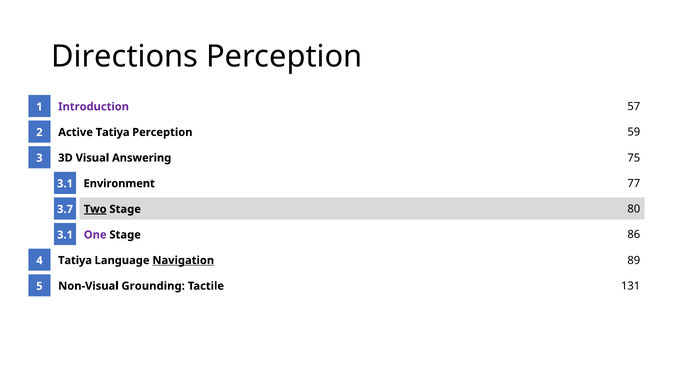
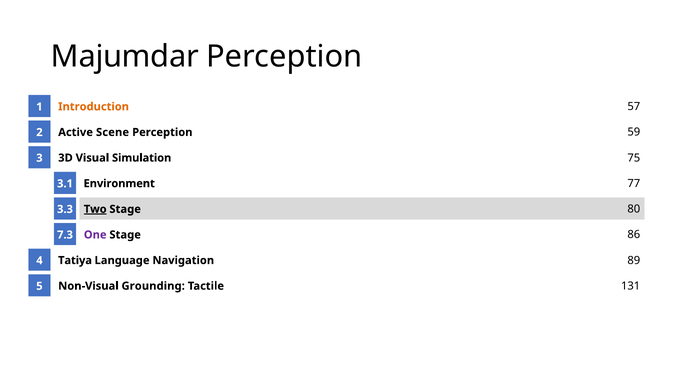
Directions: Directions -> Majumdar
Introduction colour: purple -> orange
Active Tatiya: Tatiya -> Scene
Answering: Answering -> Simulation
3.7: 3.7 -> 3.3
3.1 at (65, 235): 3.1 -> 7.3
Navigation underline: present -> none
